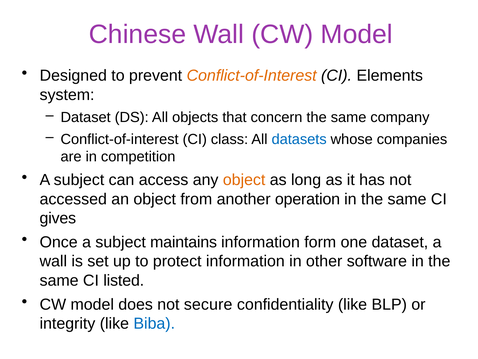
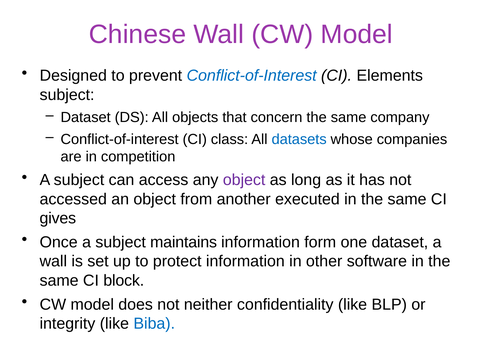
Conflict-of-Interest at (252, 76) colour: orange -> blue
system at (67, 95): system -> subject
object at (244, 180) colour: orange -> purple
operation: operation -> executed
listed: listed -> block
secure: secure -> neither
